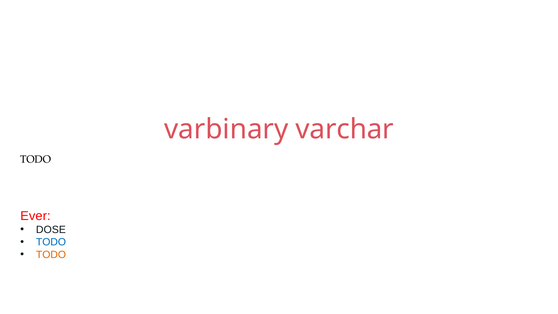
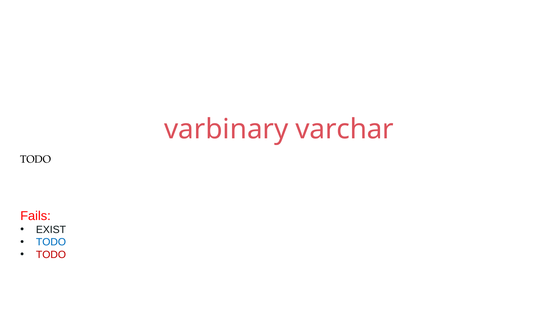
Ever: Ever -> Fails
DOSE: DOSE -> EXIST
TODO at (51, 255) colour: orange -> red
